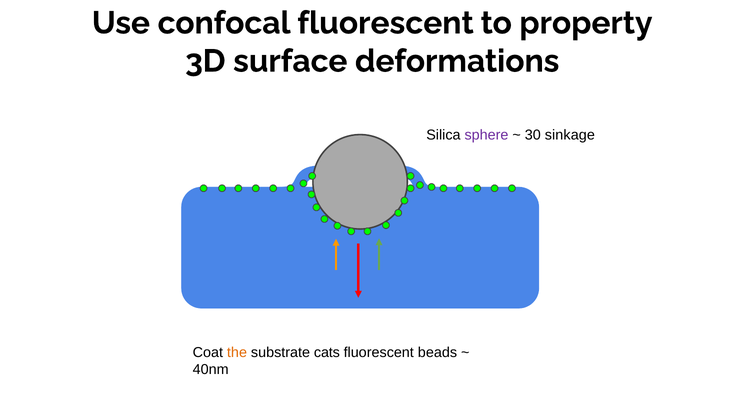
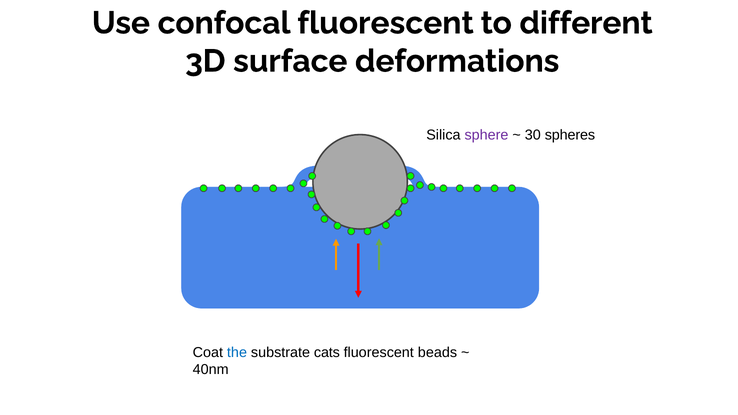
property: property -> different
sinkage: sinkage -> spheres
the colour: orange -> blue
